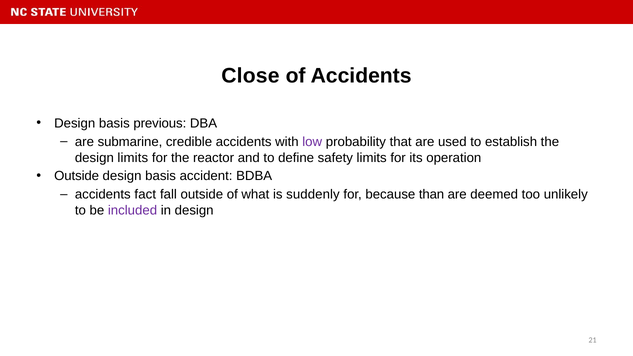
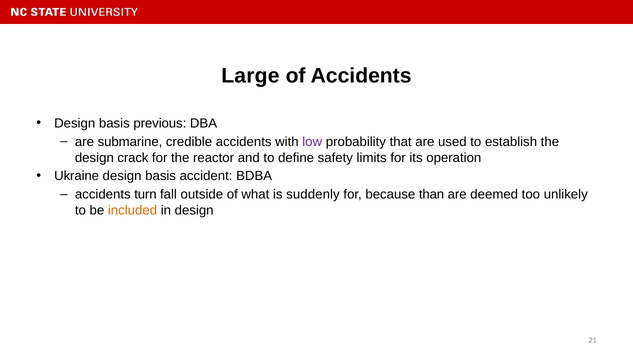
Close: Close -> Large
design limits: limits -> crack
Outside at (77, 176): Outside -> Ukraine
fact: fact -> turn
included colour: purple -> orange
